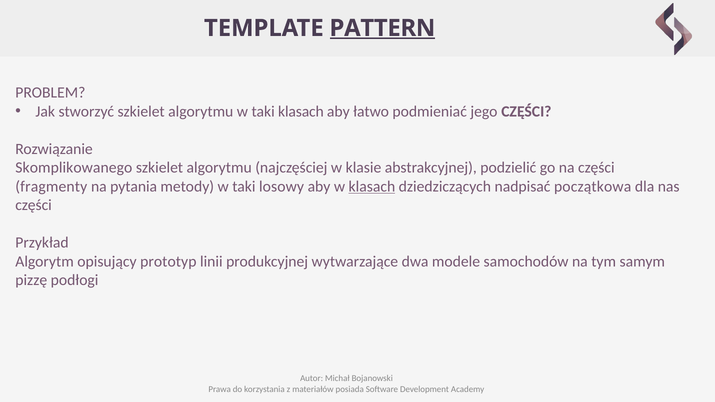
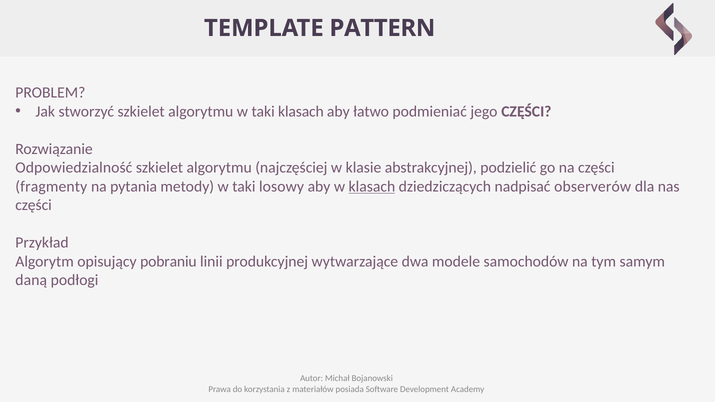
PATTERN underline: present -> none
Skomplikowanego: Skomplikowanego -> Odpowiedzialność
początkowa: początkowa -> observerów
prototyp: prototyp -> pobraniu
pizzę: pizzę -> daną
